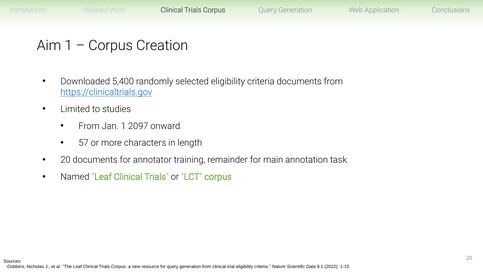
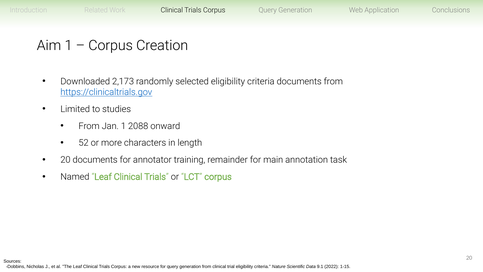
5,400: 5,400 -> 2,173
2097: 2097 -> 2088
57: 57 -> 52
